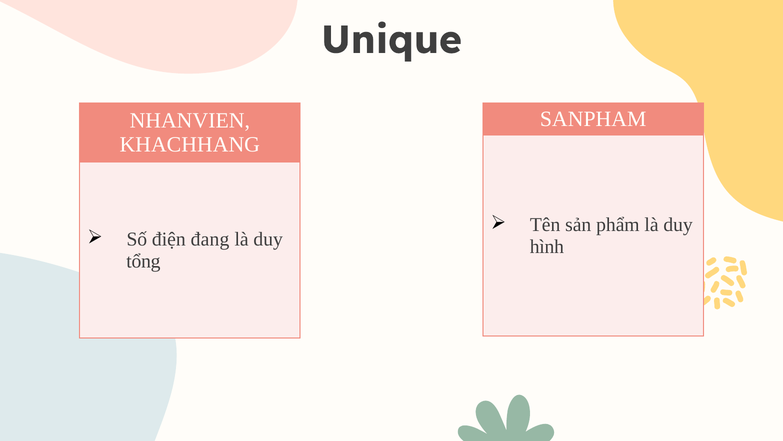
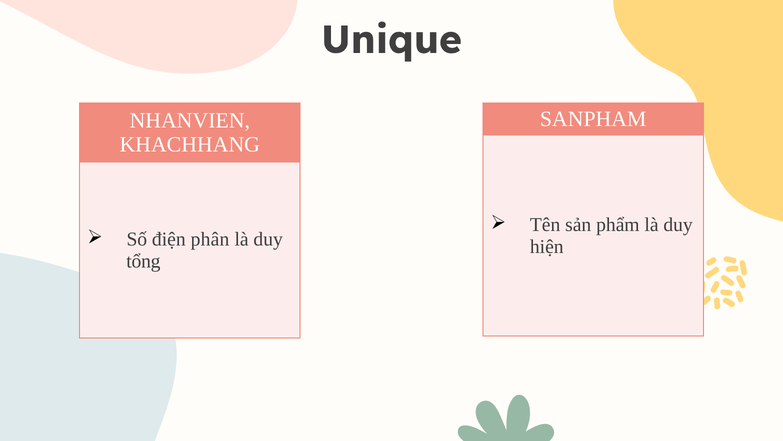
đang: đang -> phân
hình: hình -> hiện
